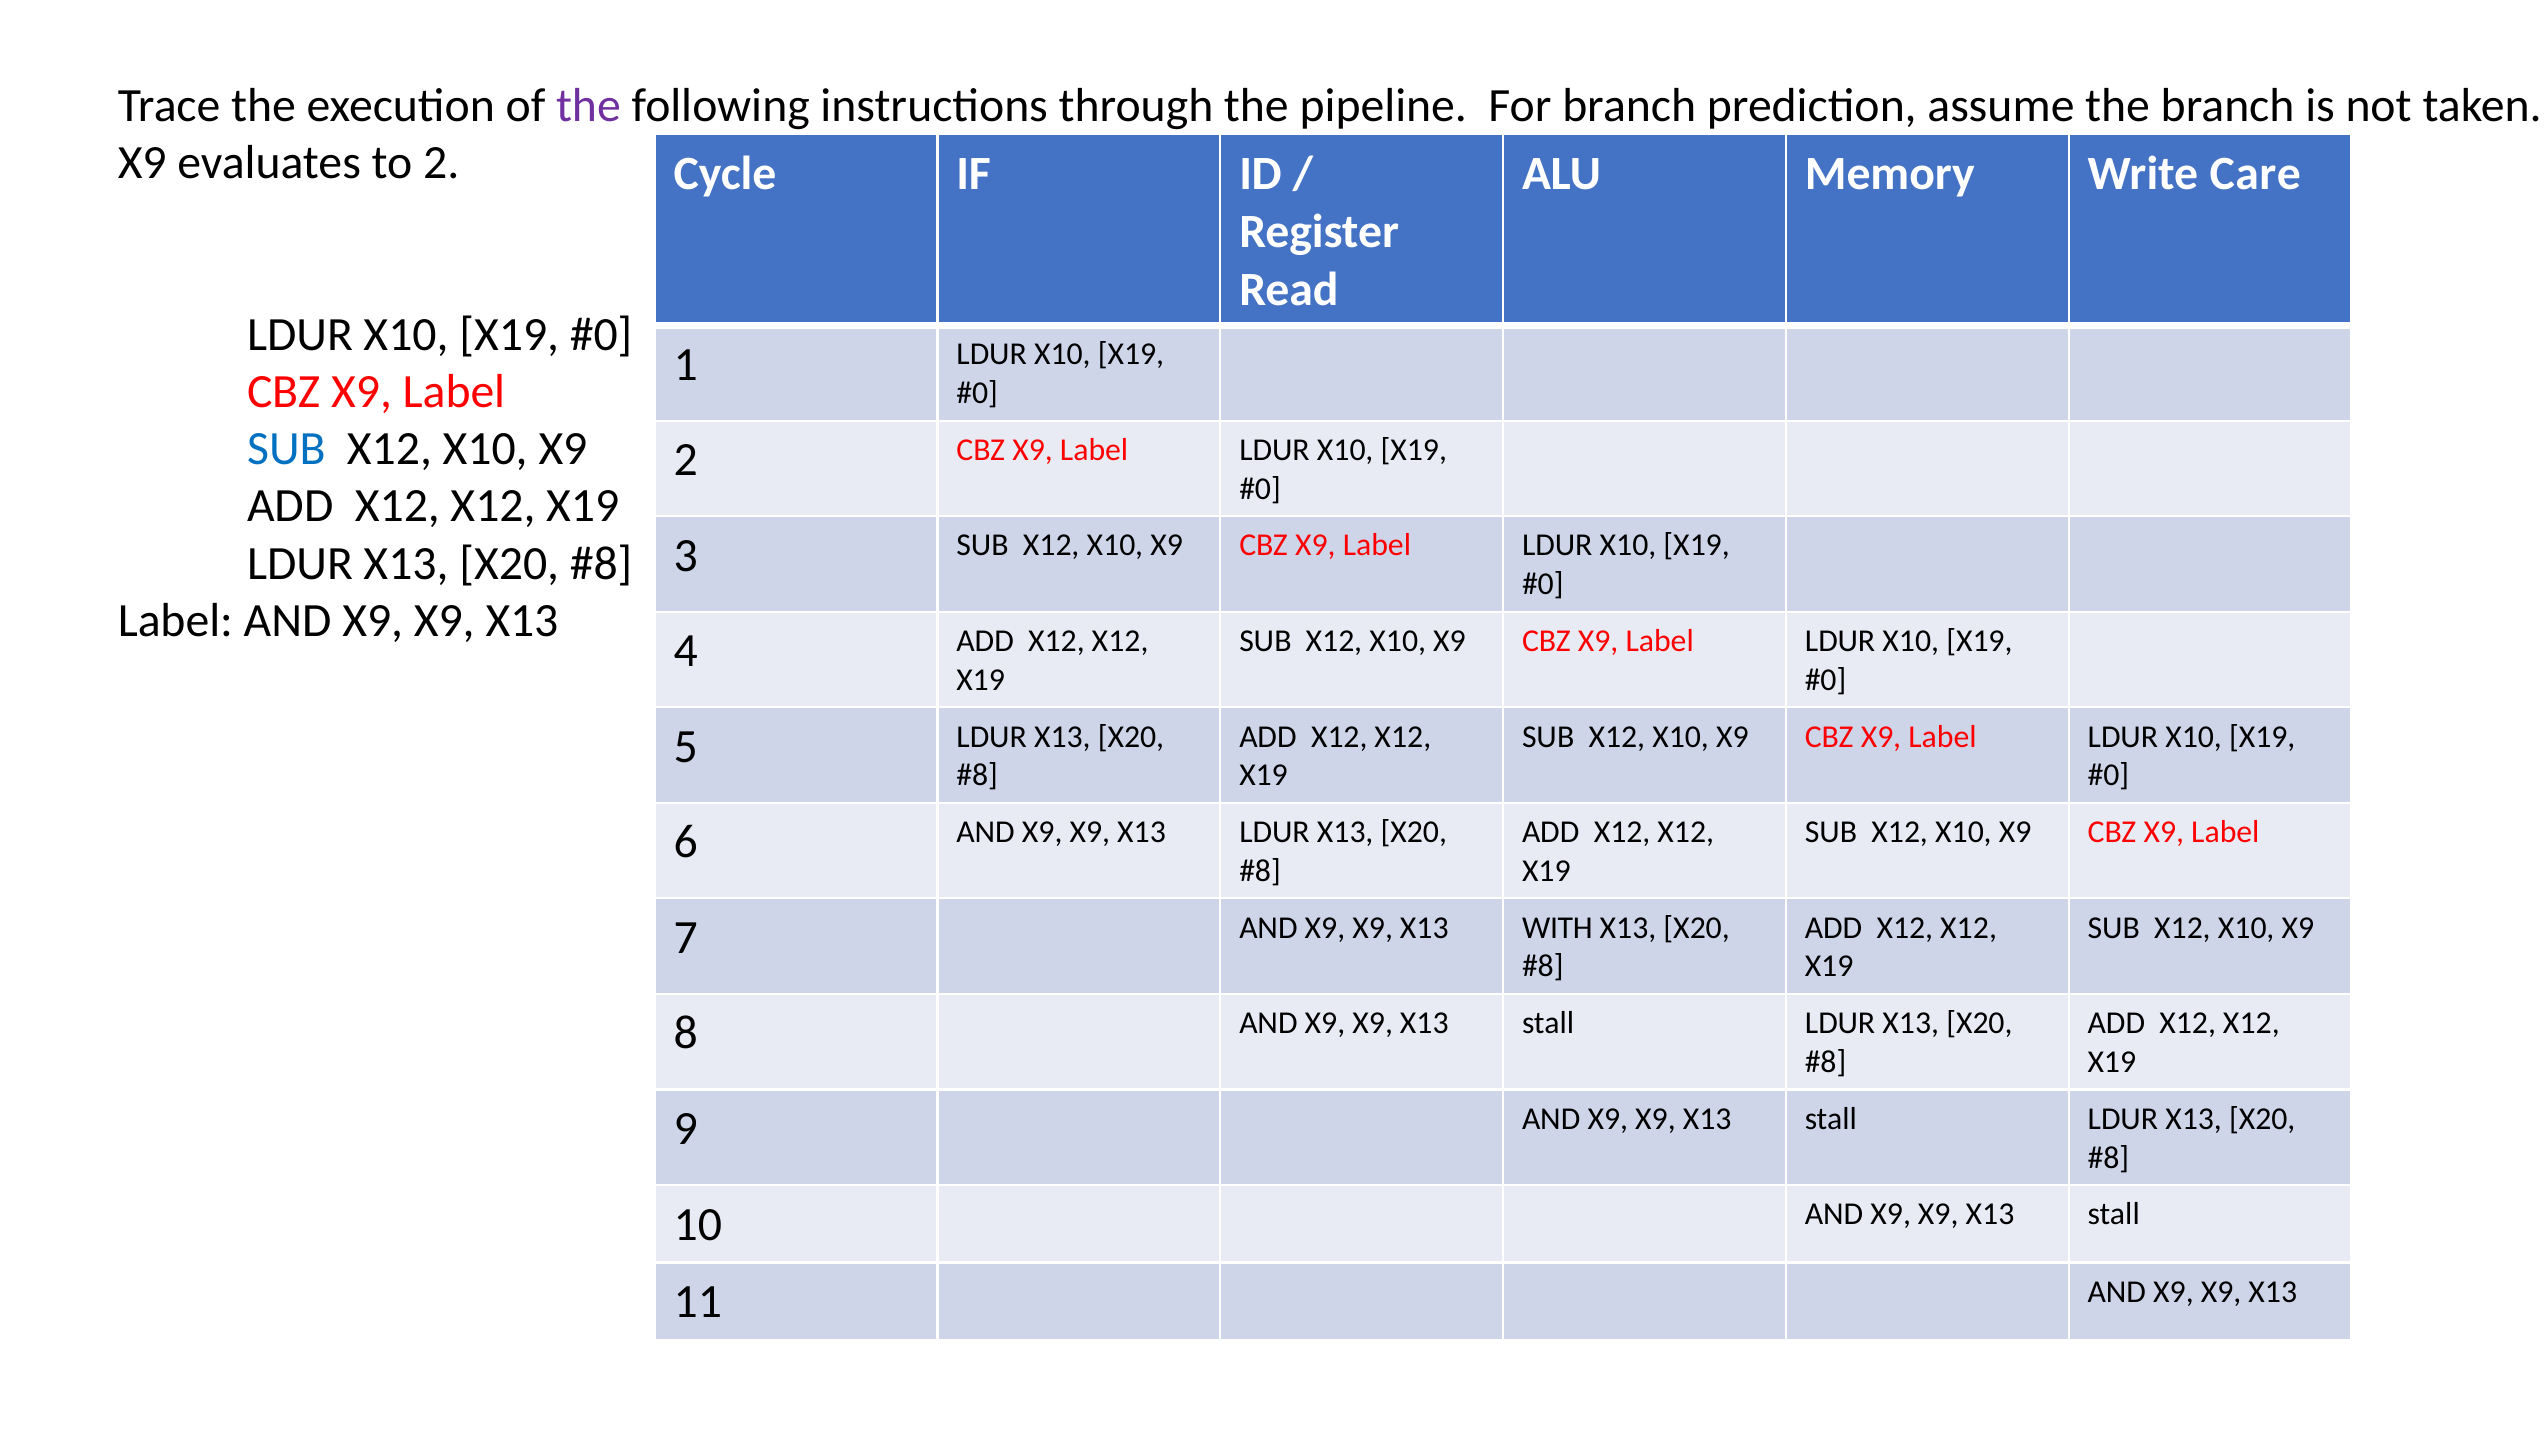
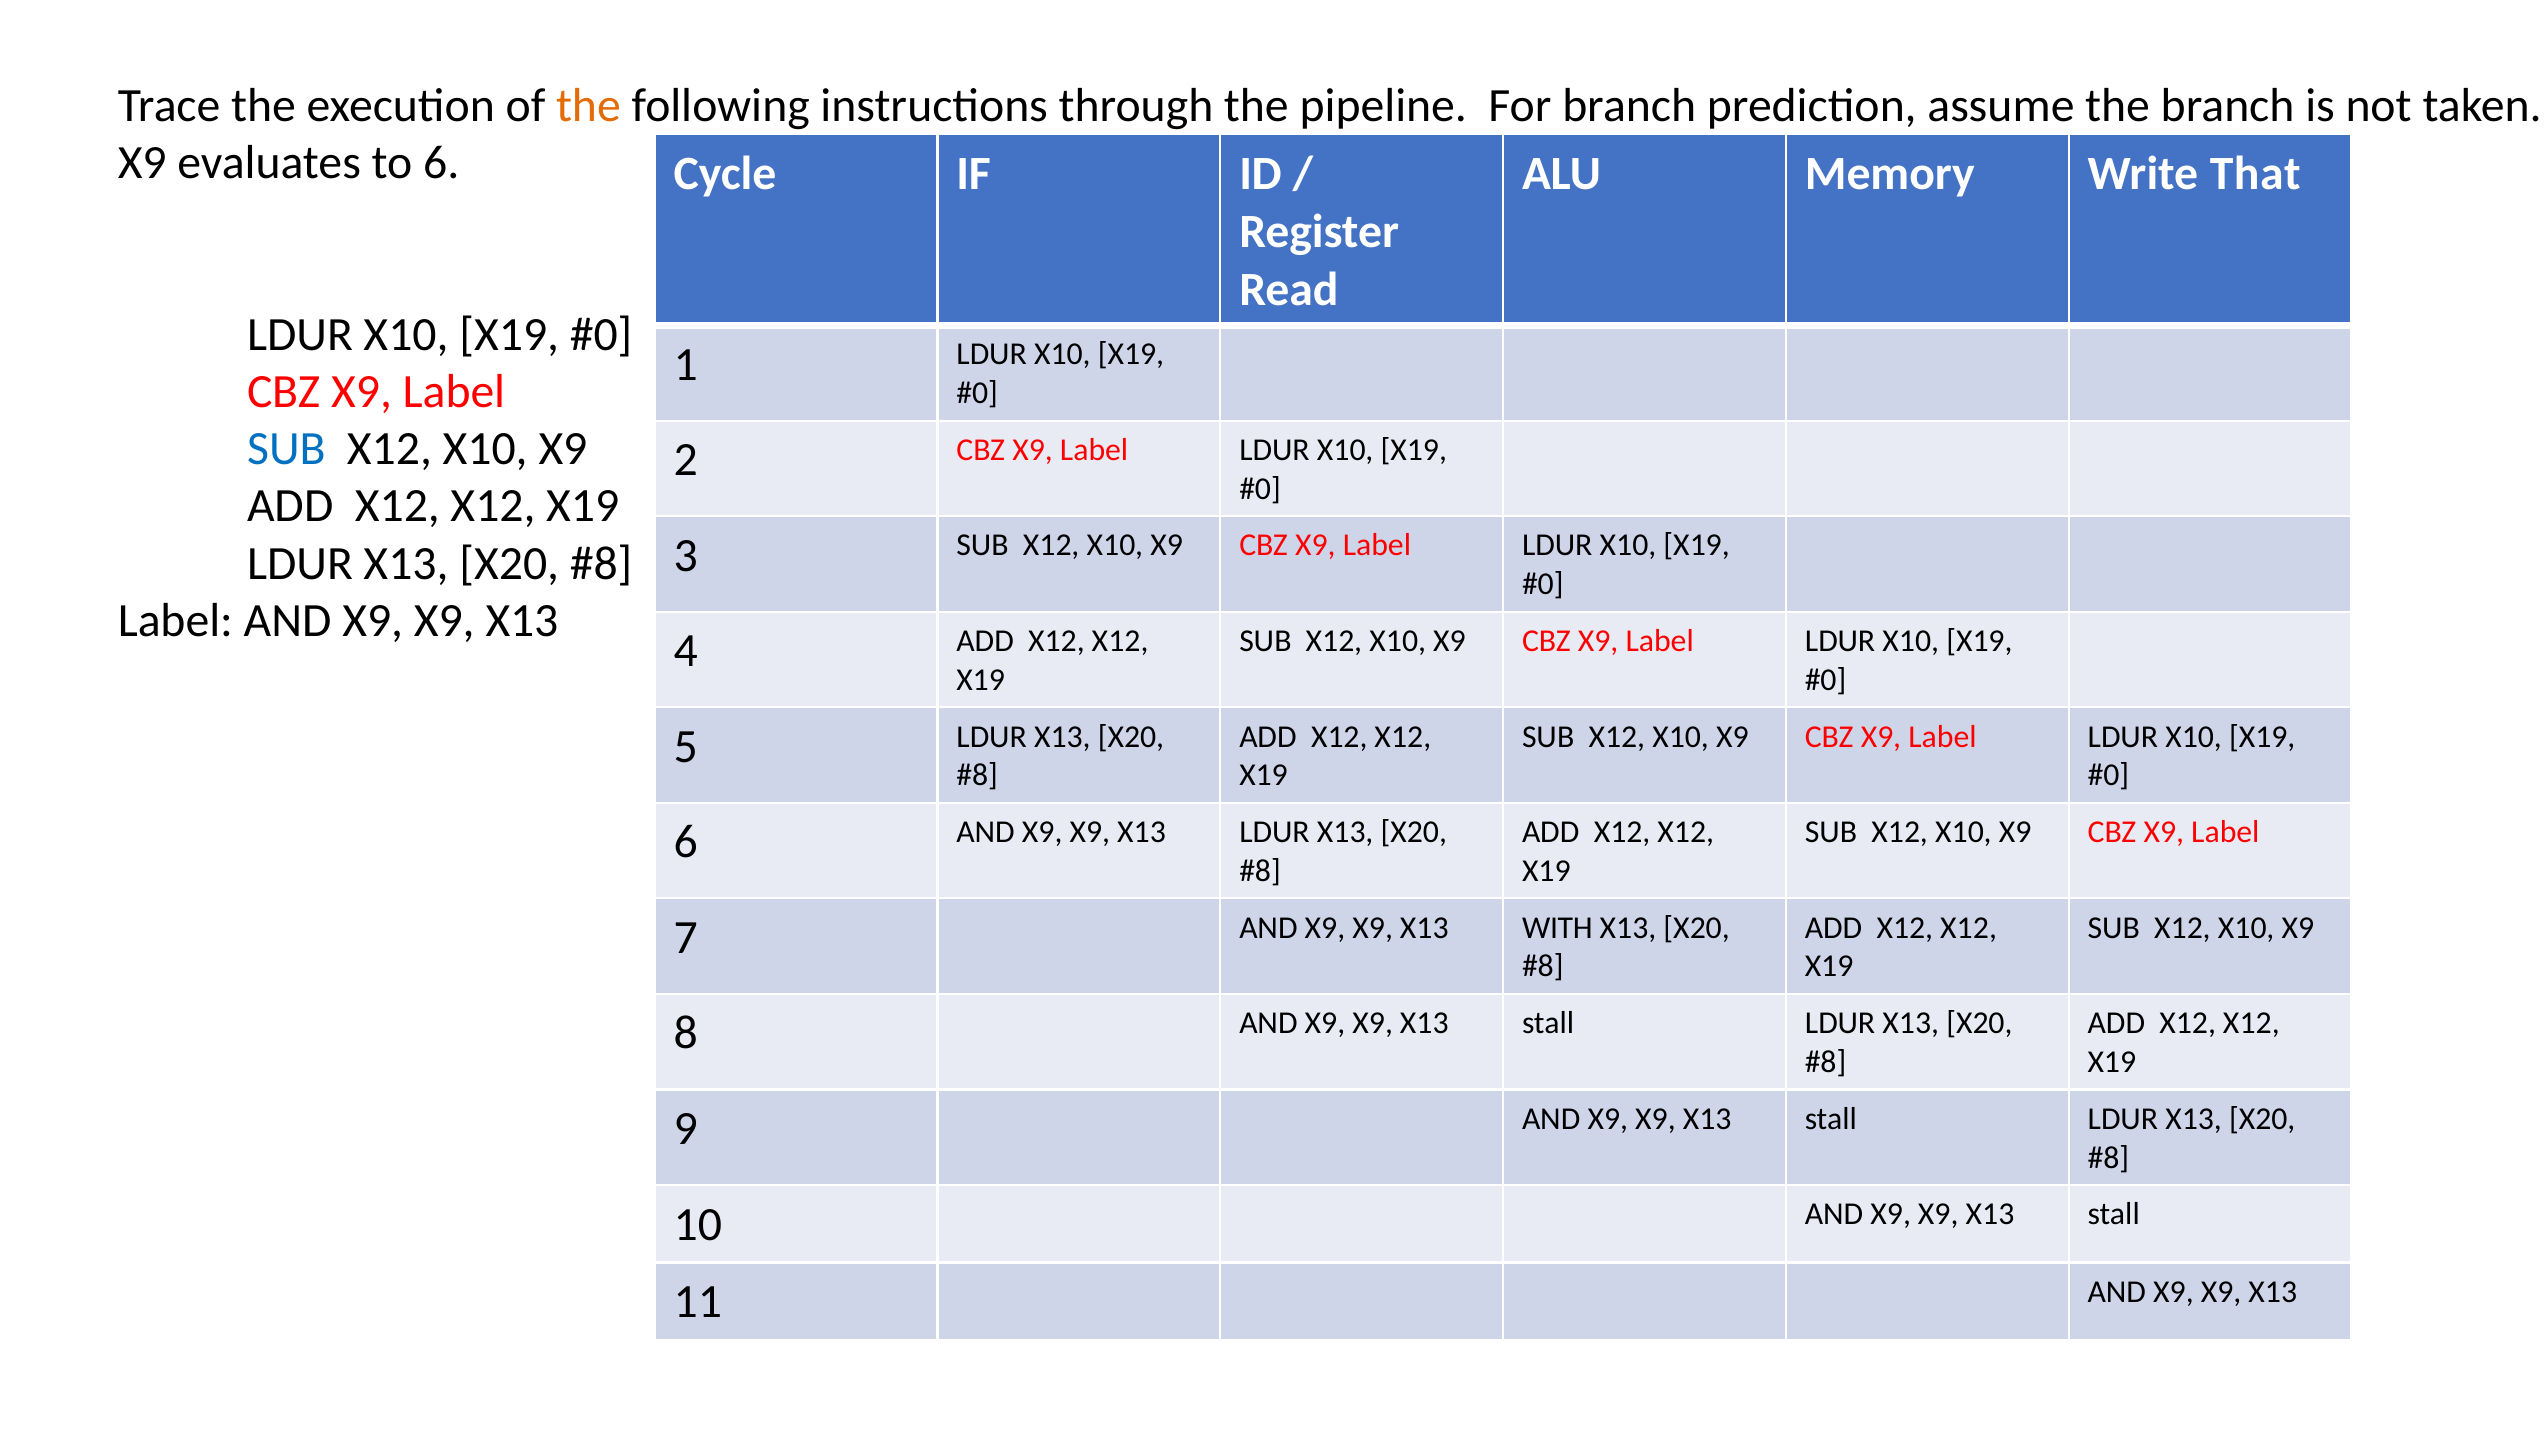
the at (588, 105) colour: purple -> orange
to 2: 2 -> 6
Care: Care -> That
